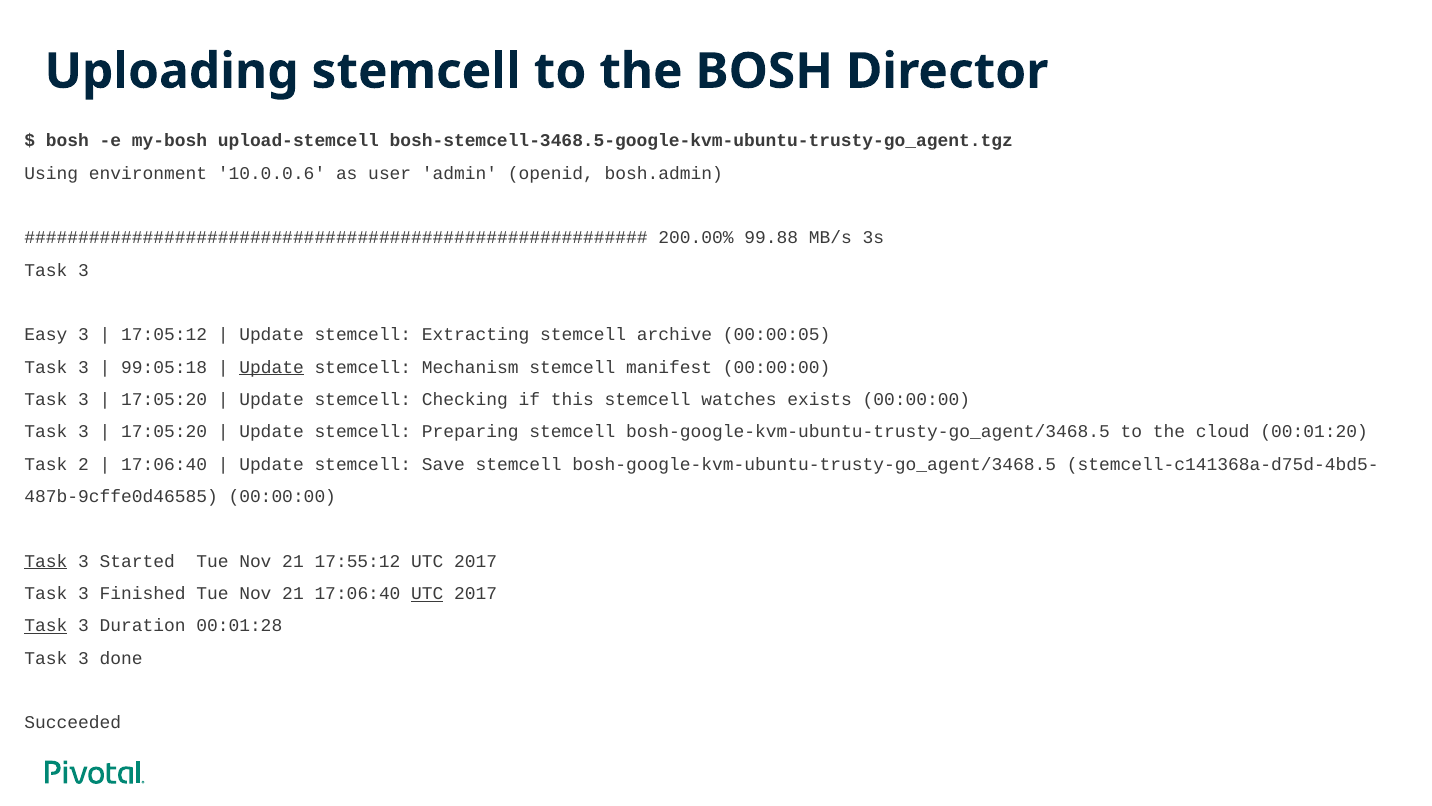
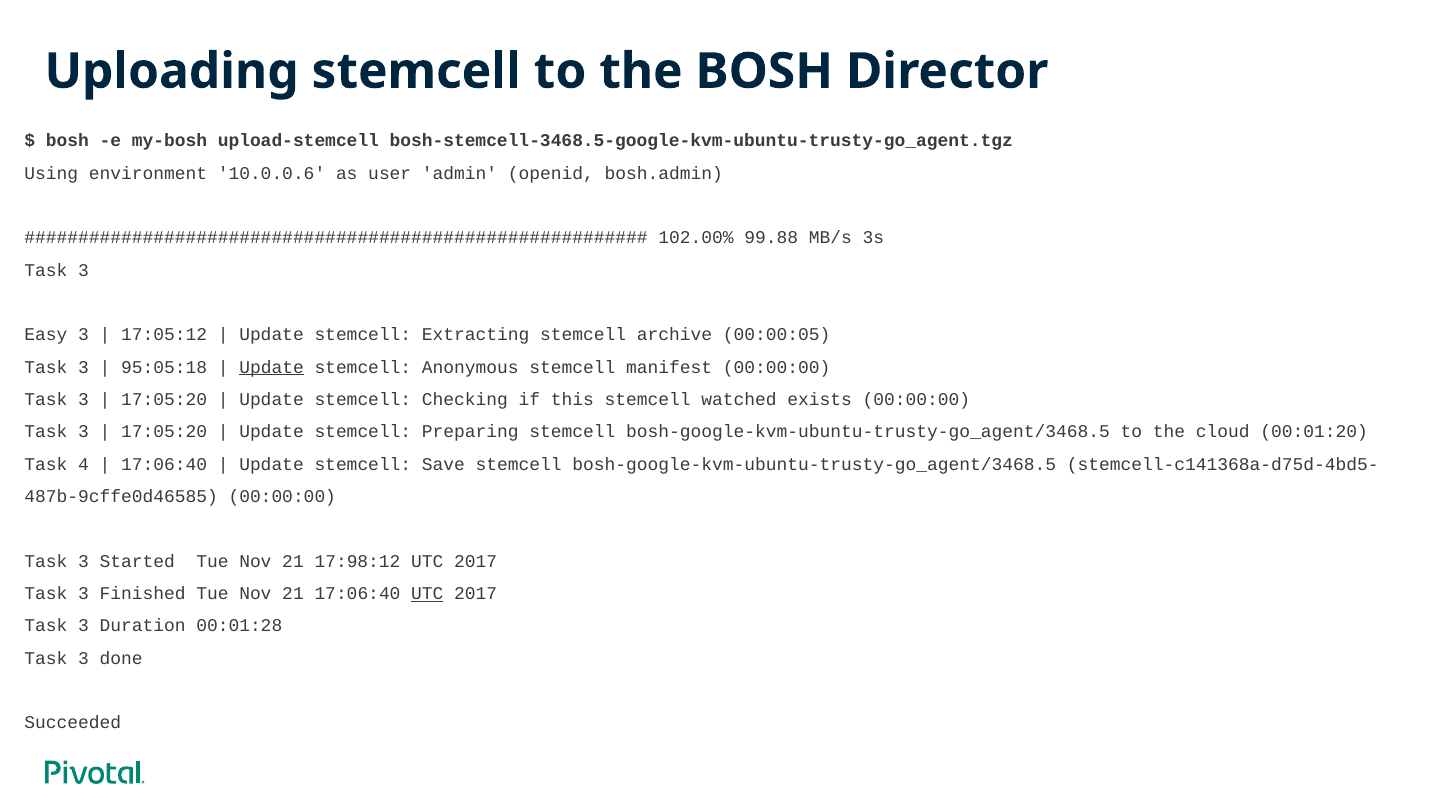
200.00%: 200.00% -> 102.00%
99:05:18: 99:05:18 -> 95:05:18
Mechanism: Mechanism -> Anonymous
watches: watches -> watched
2: 2 -> 4
Task at (46, 561) underline: present -> none
17:55:12: 17:55:12 -> 17:98:12
Task at (46, 625) underline: present -> none
